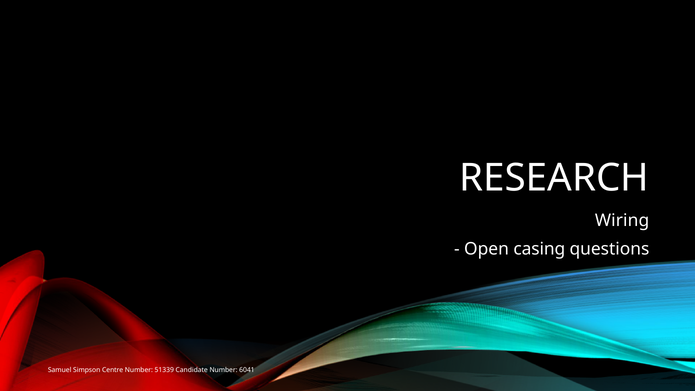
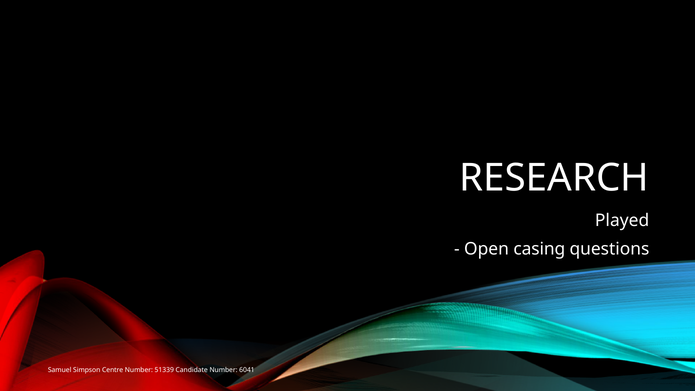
Wiring: Wiring -> Played
